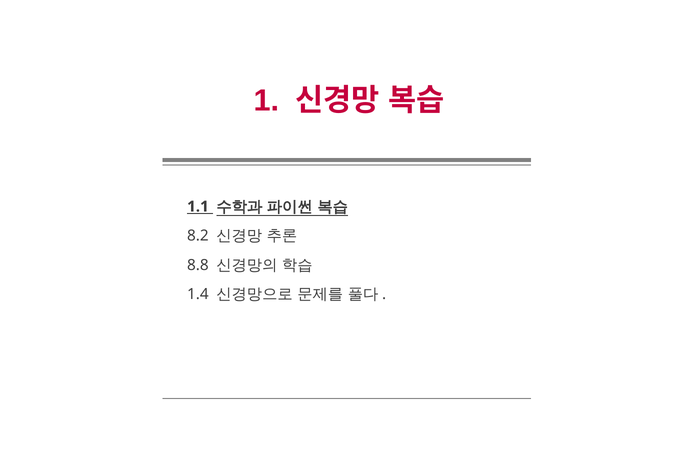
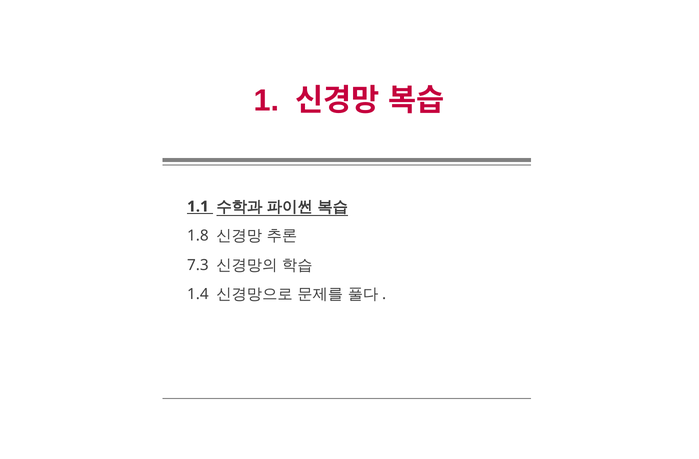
8.2: 8.2 -> 1.8
8.8: 8.8 -> 7.3
